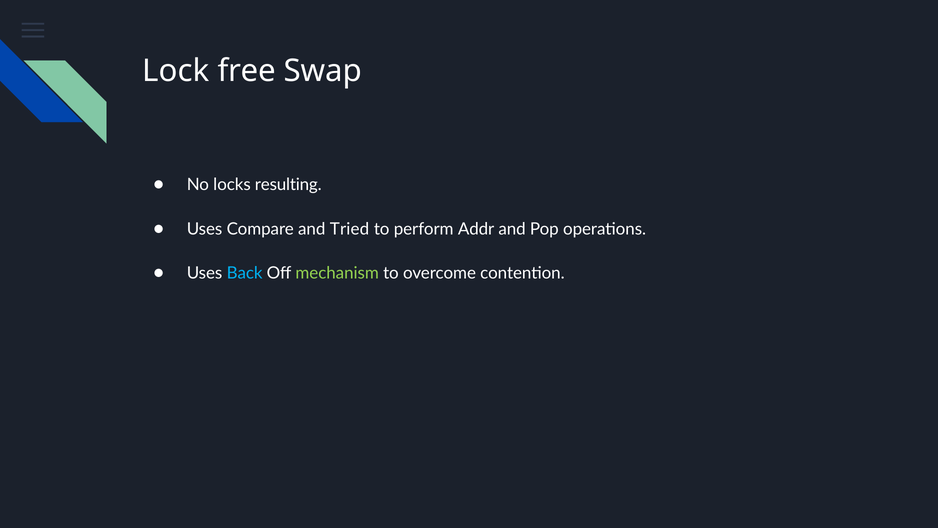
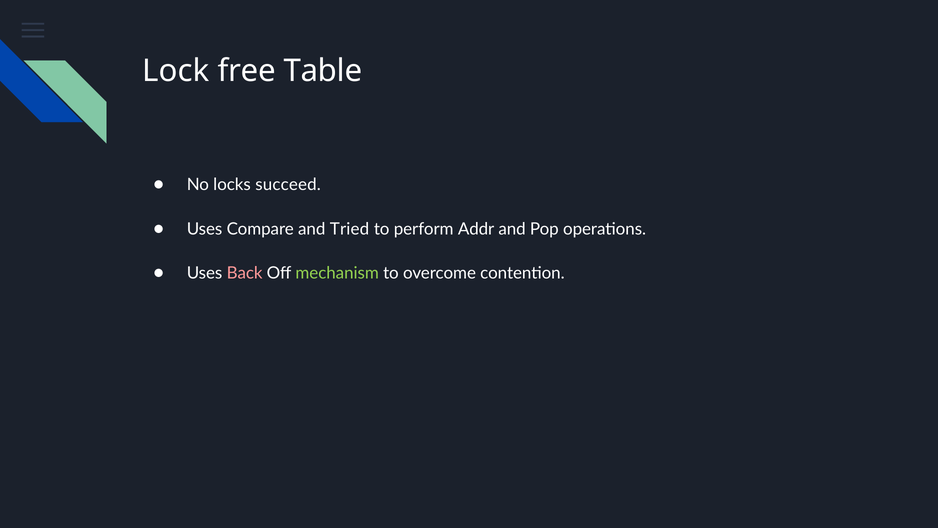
Swap: Swap -> Table
resulting: resulting -> succeed
Back colour: light blue -> pink
